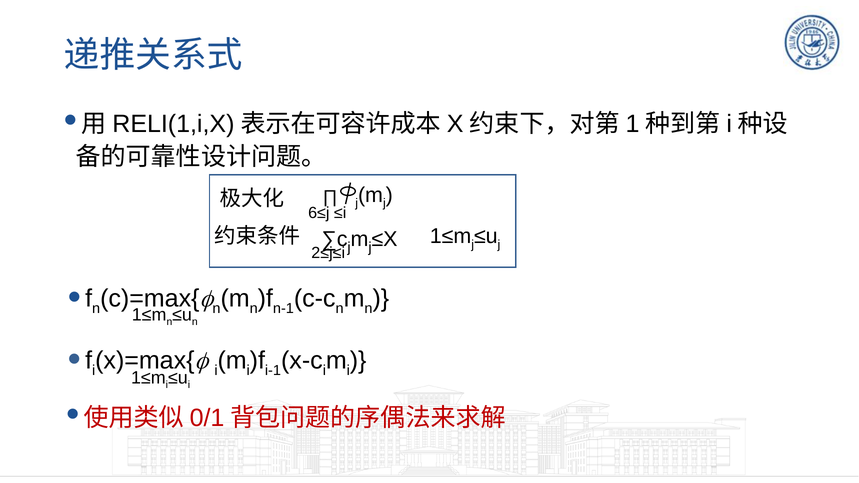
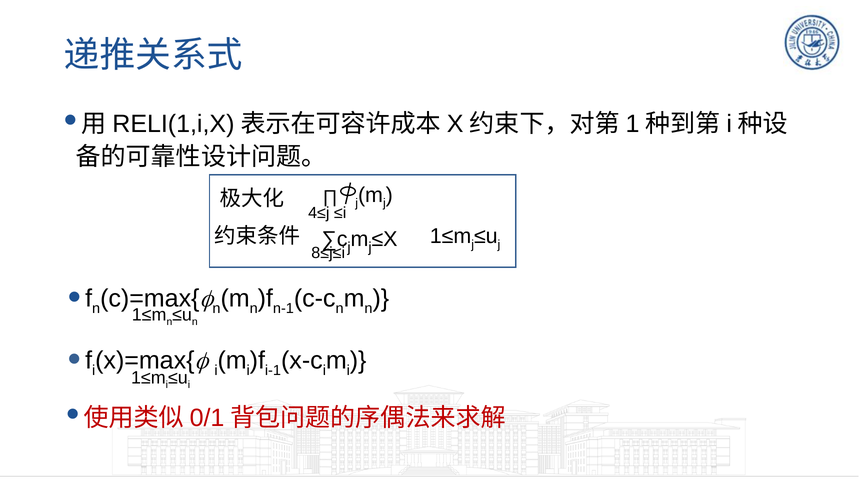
6≤j: 6≤j -> 4≤j
2≤j≤i: 2≤j≤i -> 8≤j≤i
